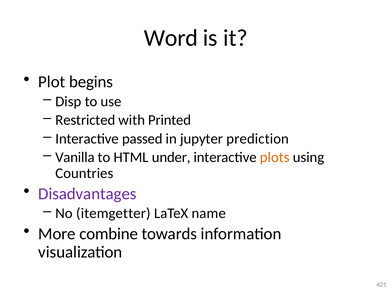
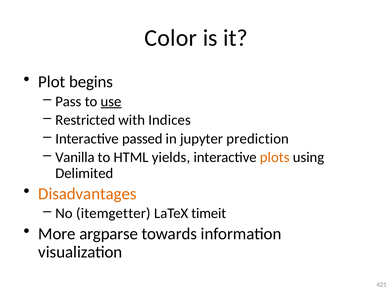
Word: Word -> Color
Disp: Disp -> Pass
use underline: none -> present
Printed: Printed -> Indices
under: under -> yields
Countries: Countries -> Delimited
Disadvantages colour: purple -> orange
name: name -> timeit
combine: combine -> argparse
